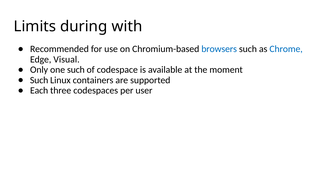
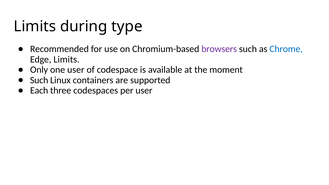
with: with -> type
browsers colour: blue -> purple
Edge Visual: Visual -> Limits
one such: such -> user
